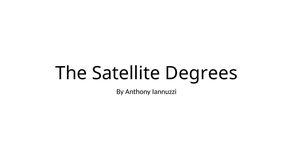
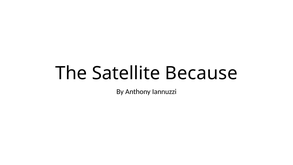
Degrees: Degrees -> Because
